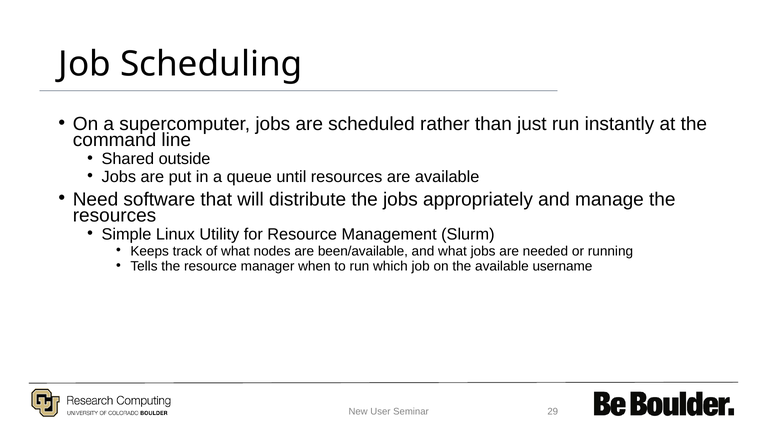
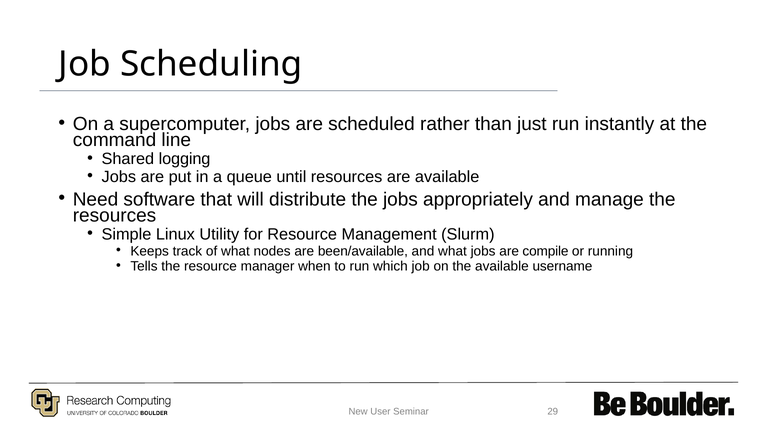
outside: outside -> logging
needed: needed -> compile
